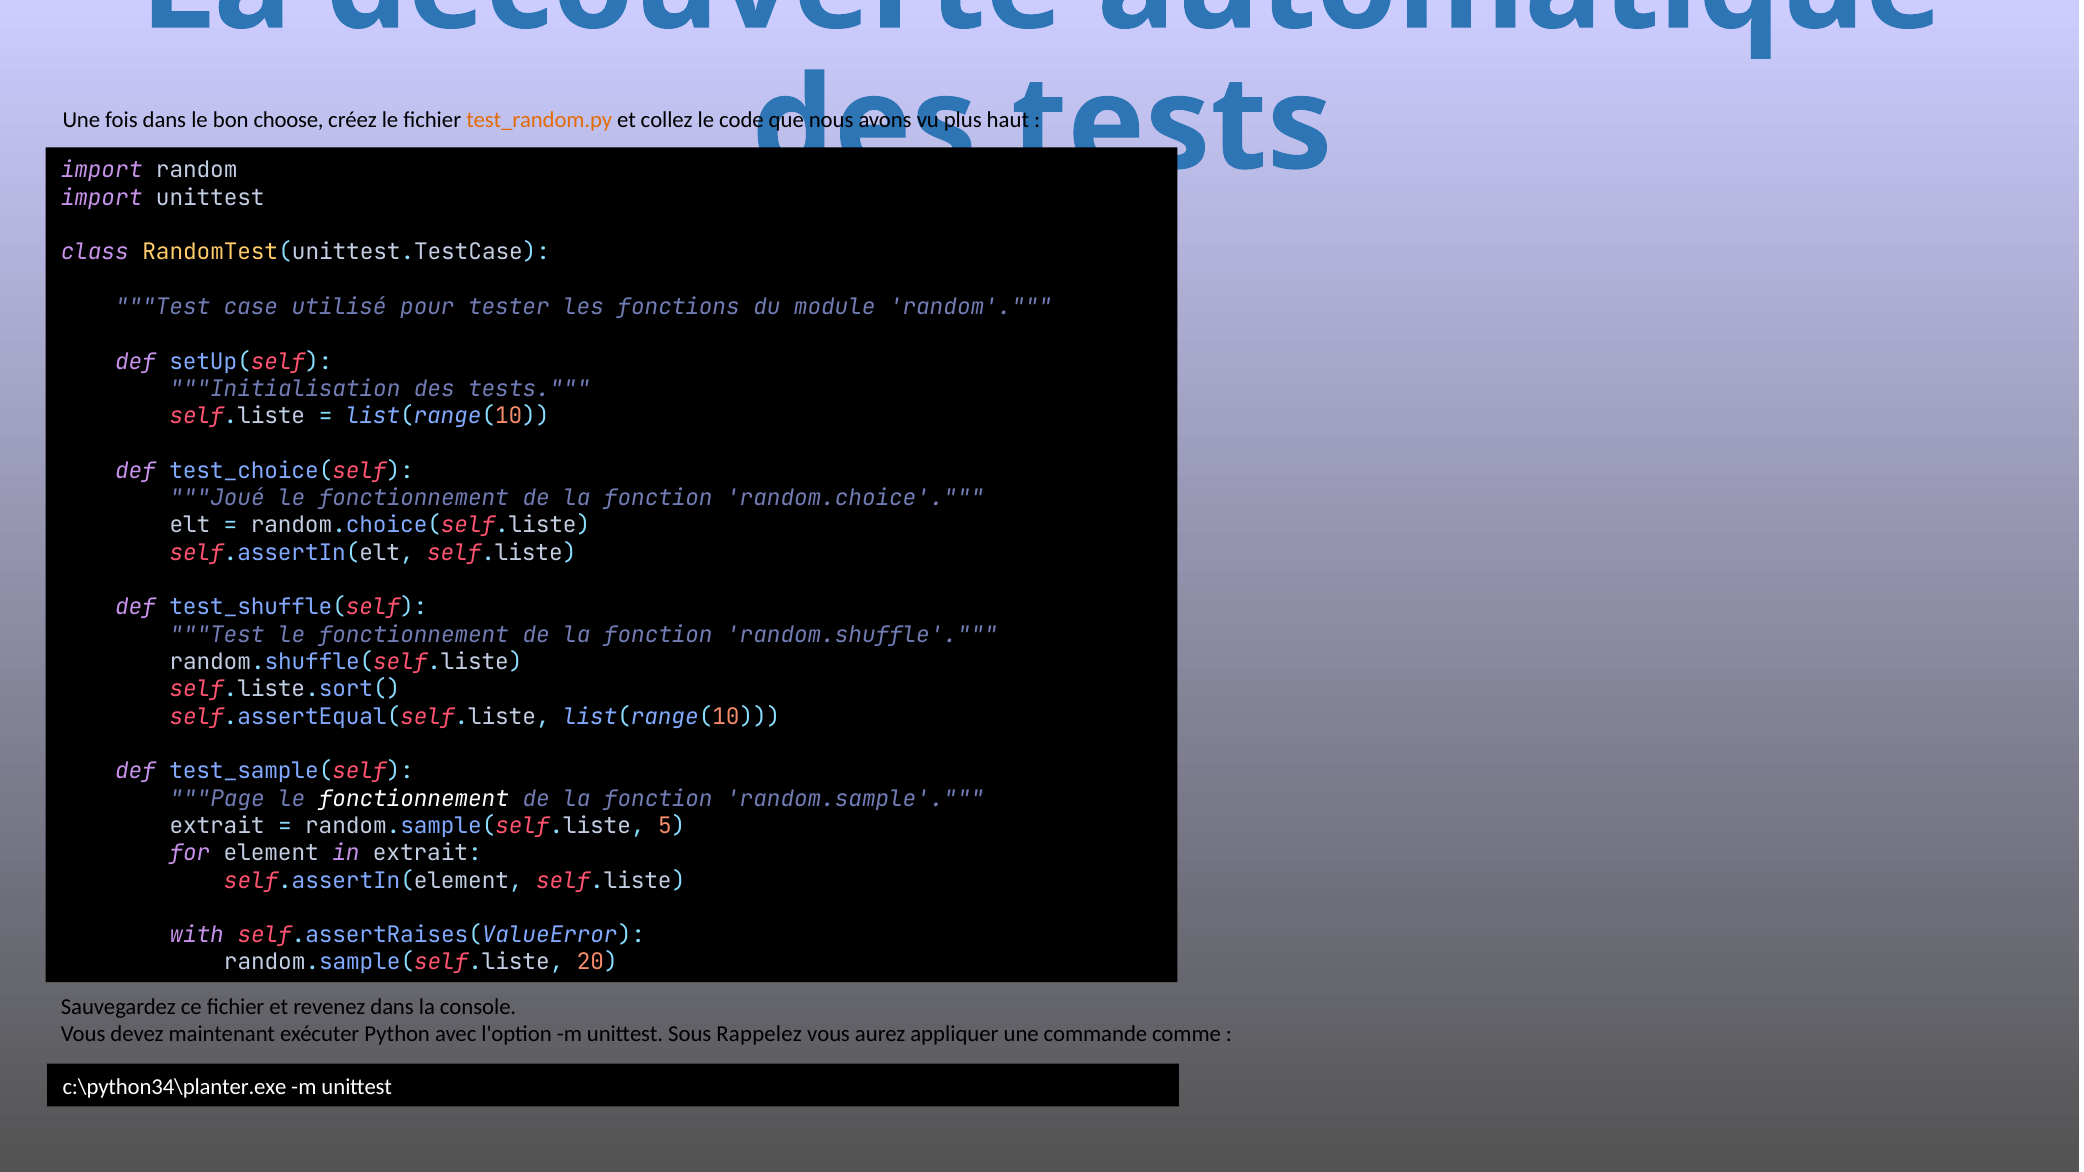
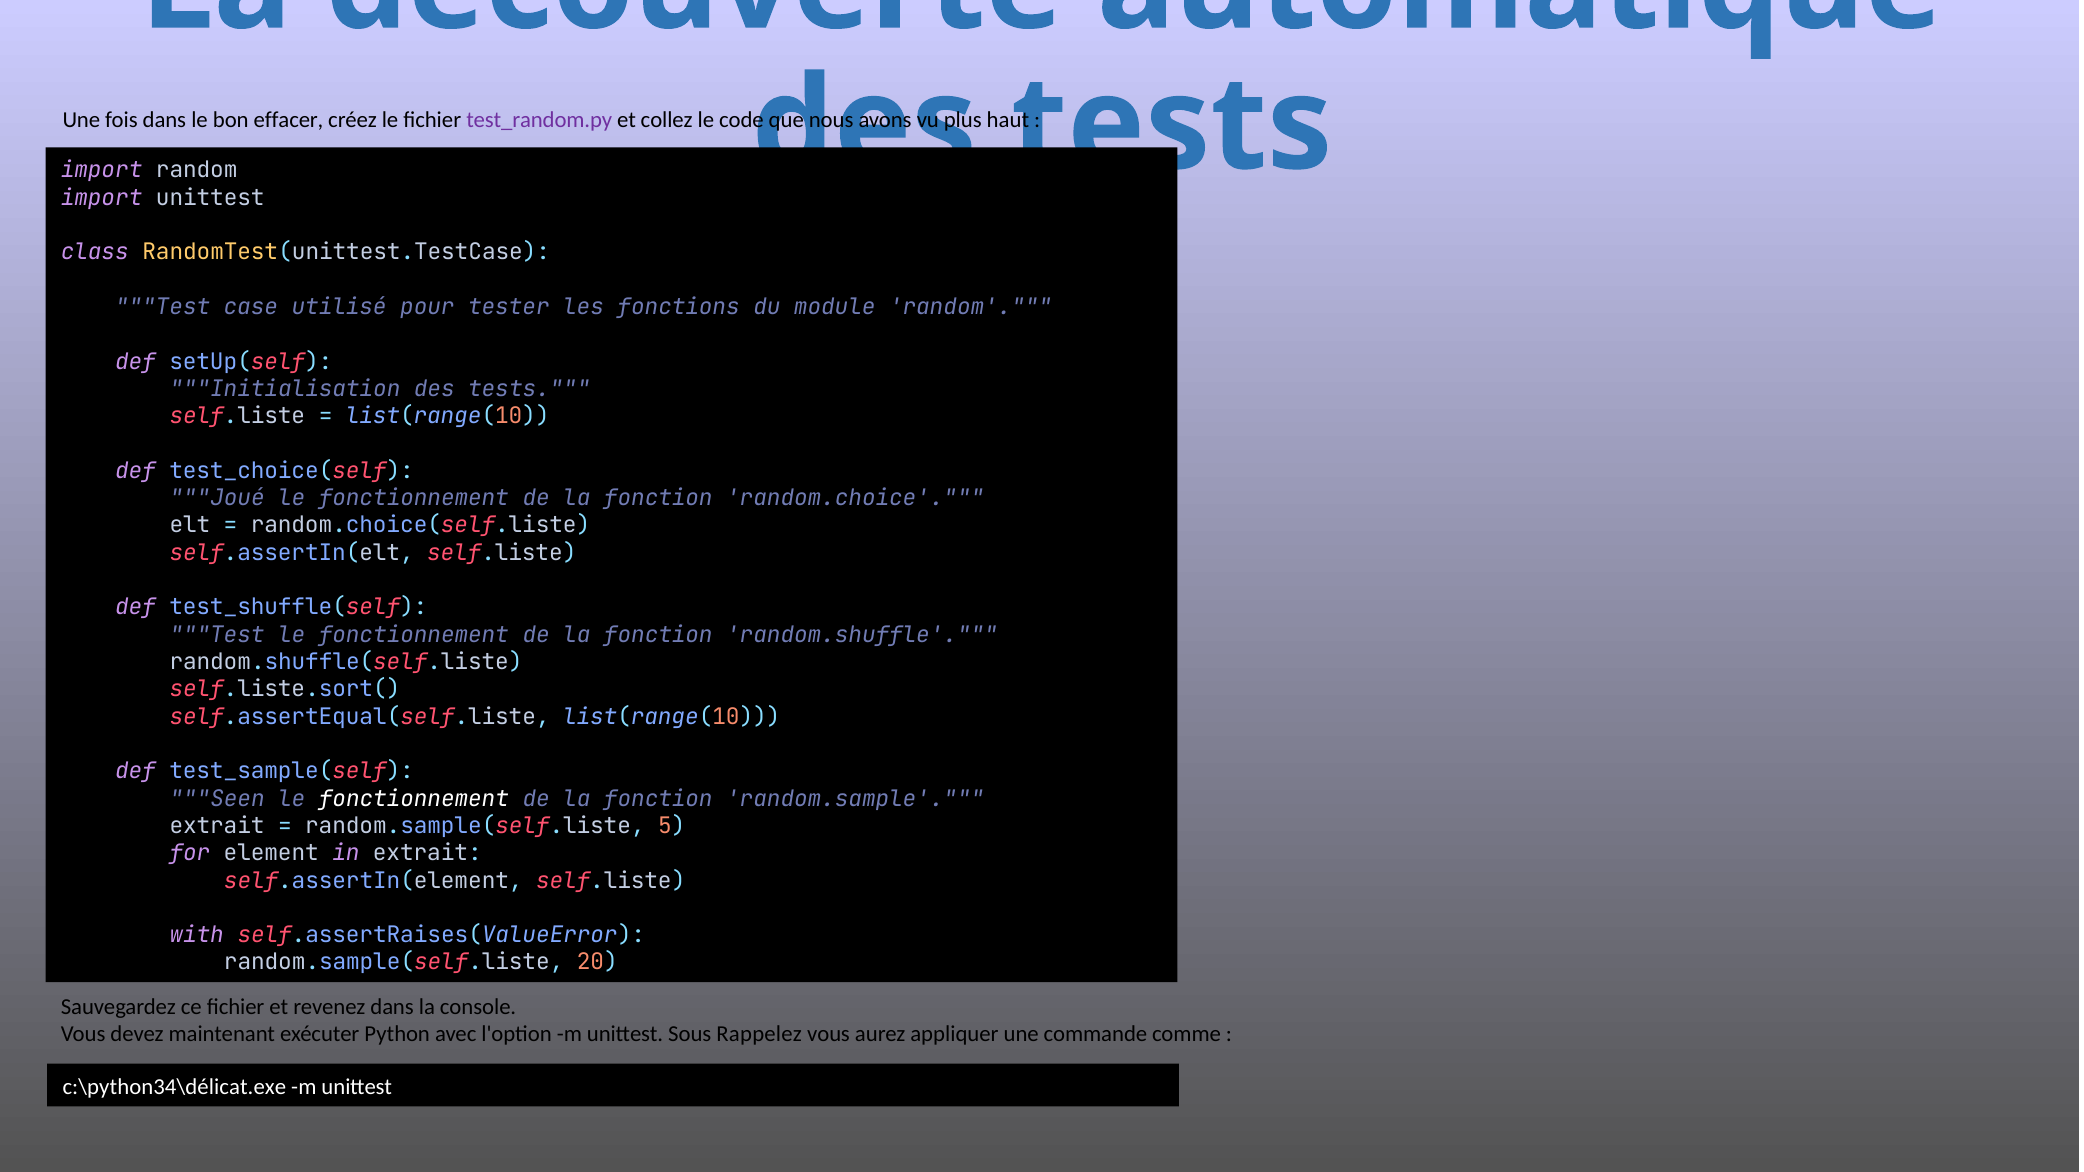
choose: choose -> effacer
test_random.py colour: orange -> purple
Page: Page -> Seen
c:\python34\planter.exe: c:\python34\planter.exe -> c:\python34\délicat.exe
